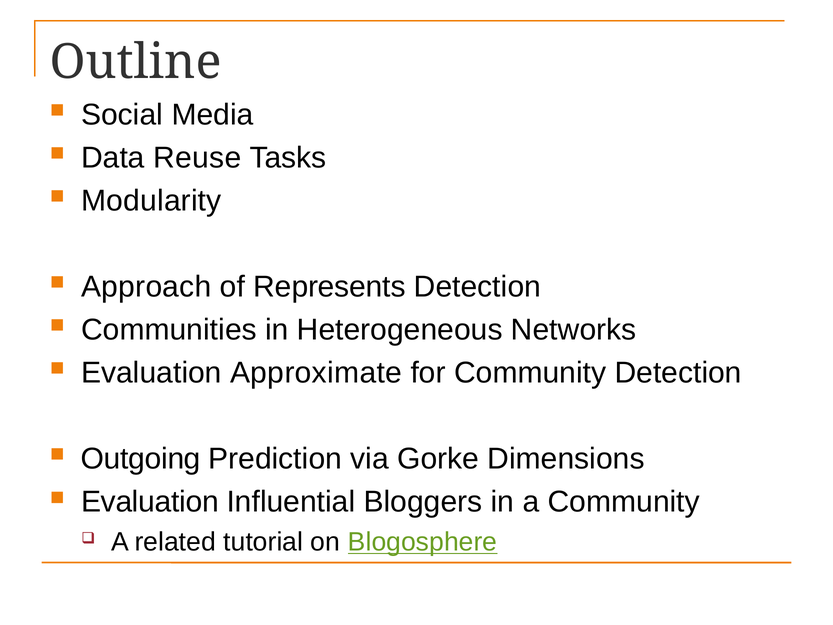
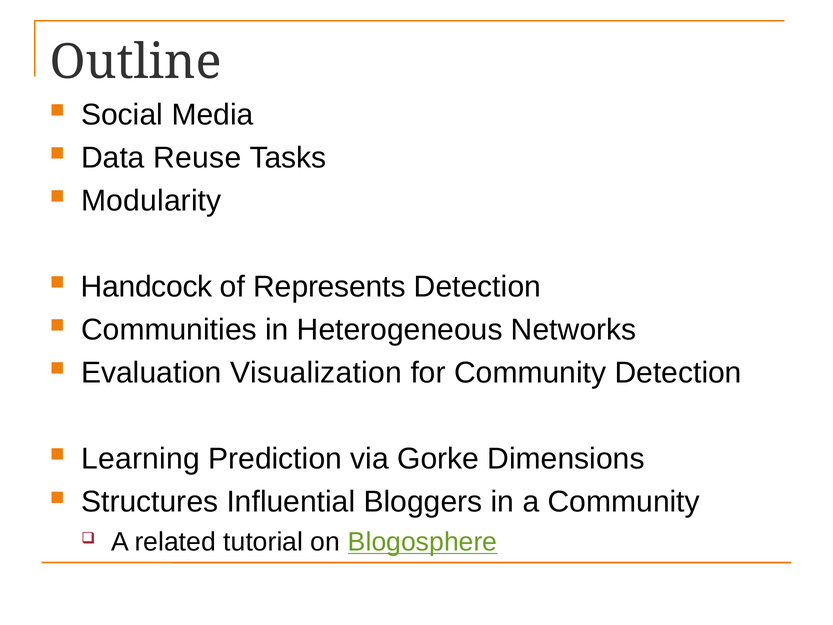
Approach: Approach -> Handcock
Approximate: Approximate -> Visualization
Outgoing: Outgoing -> Learning
Evaluation at (150, 502): Evaluation -> Structures
